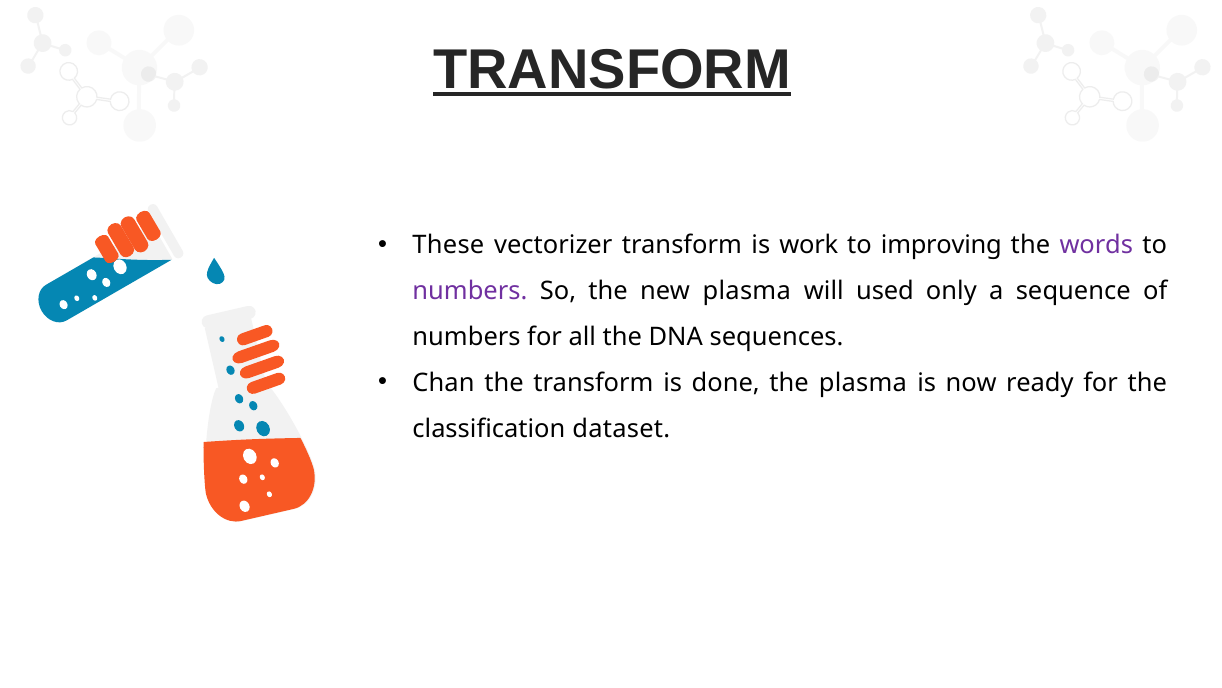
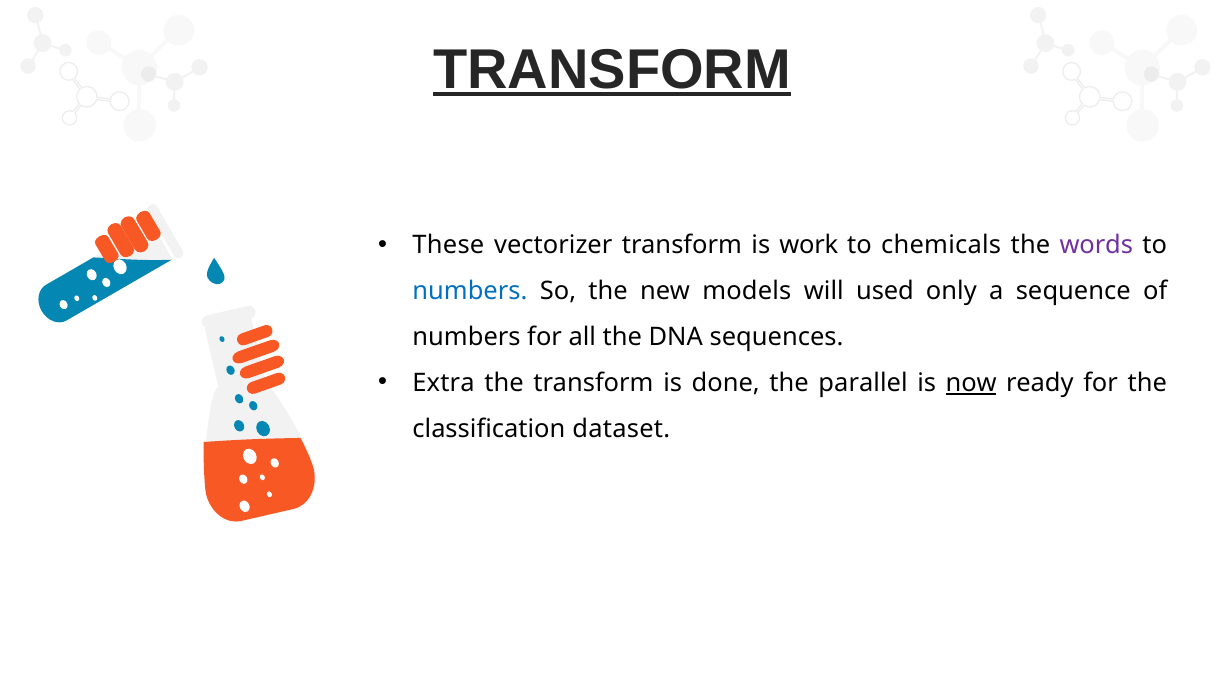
improving: improving -> chemicals
numbers at (470, 291) colour: purple -> blue
new plasma: plasma -> models
Chan: Chan -> Extra
the plasma: plasma -> parallel
now underline: none -> present
